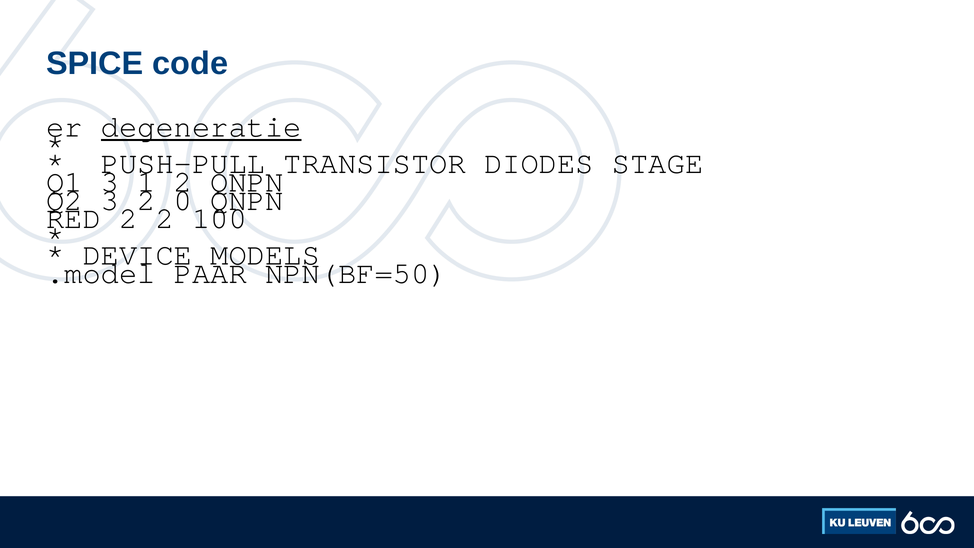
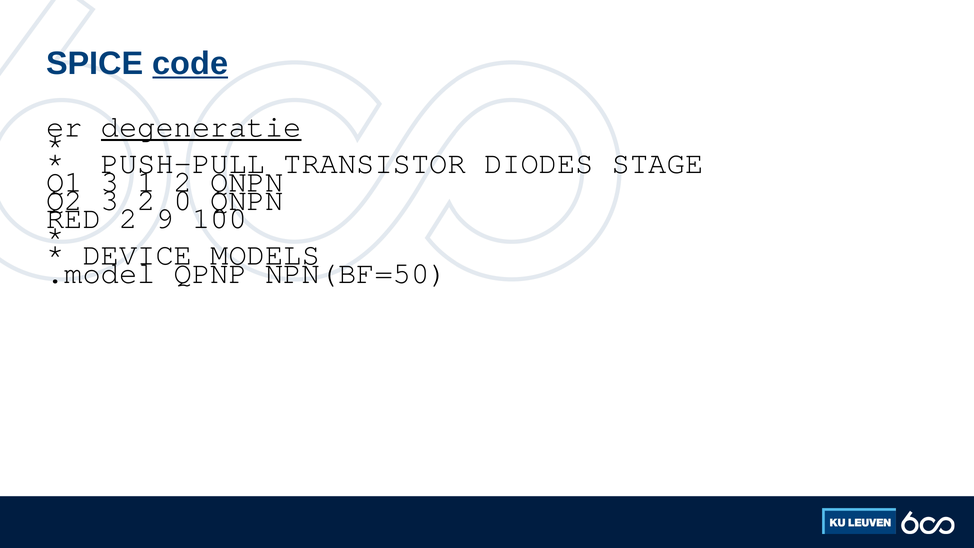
code underline: none -> present
2 2: 2 -> 9
PAAR: PAAR -> QPNP
